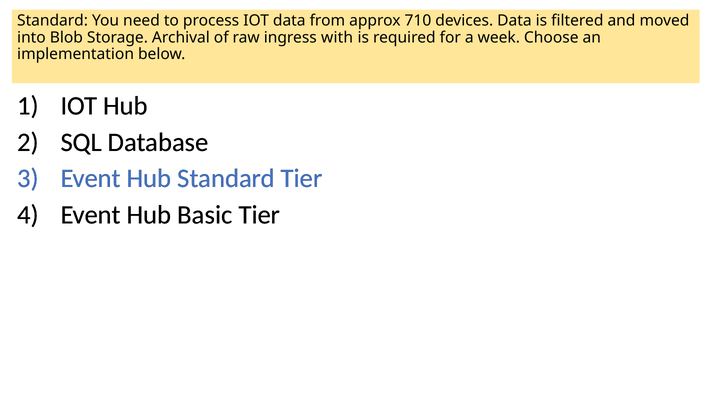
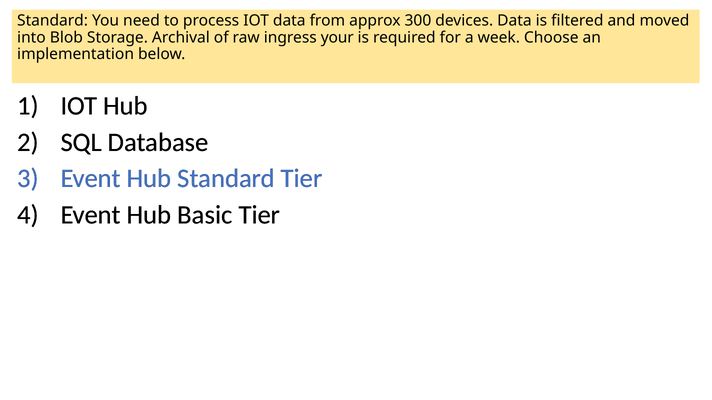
710: 710 -> 300
with: with -> your
